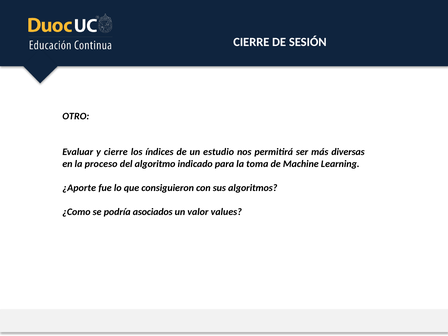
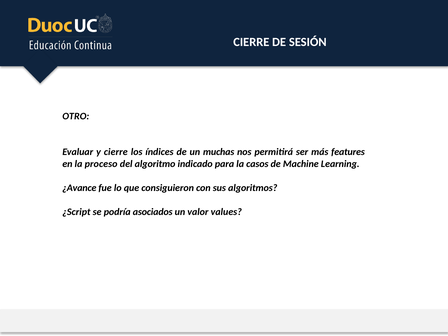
estudio: estudio -> muchas
diversas: diversas -> features
toma: toma -> casos
¿Aporte: ¿Aporte -> ¿Avance
¿Como: ¿Como -> ¿Script
